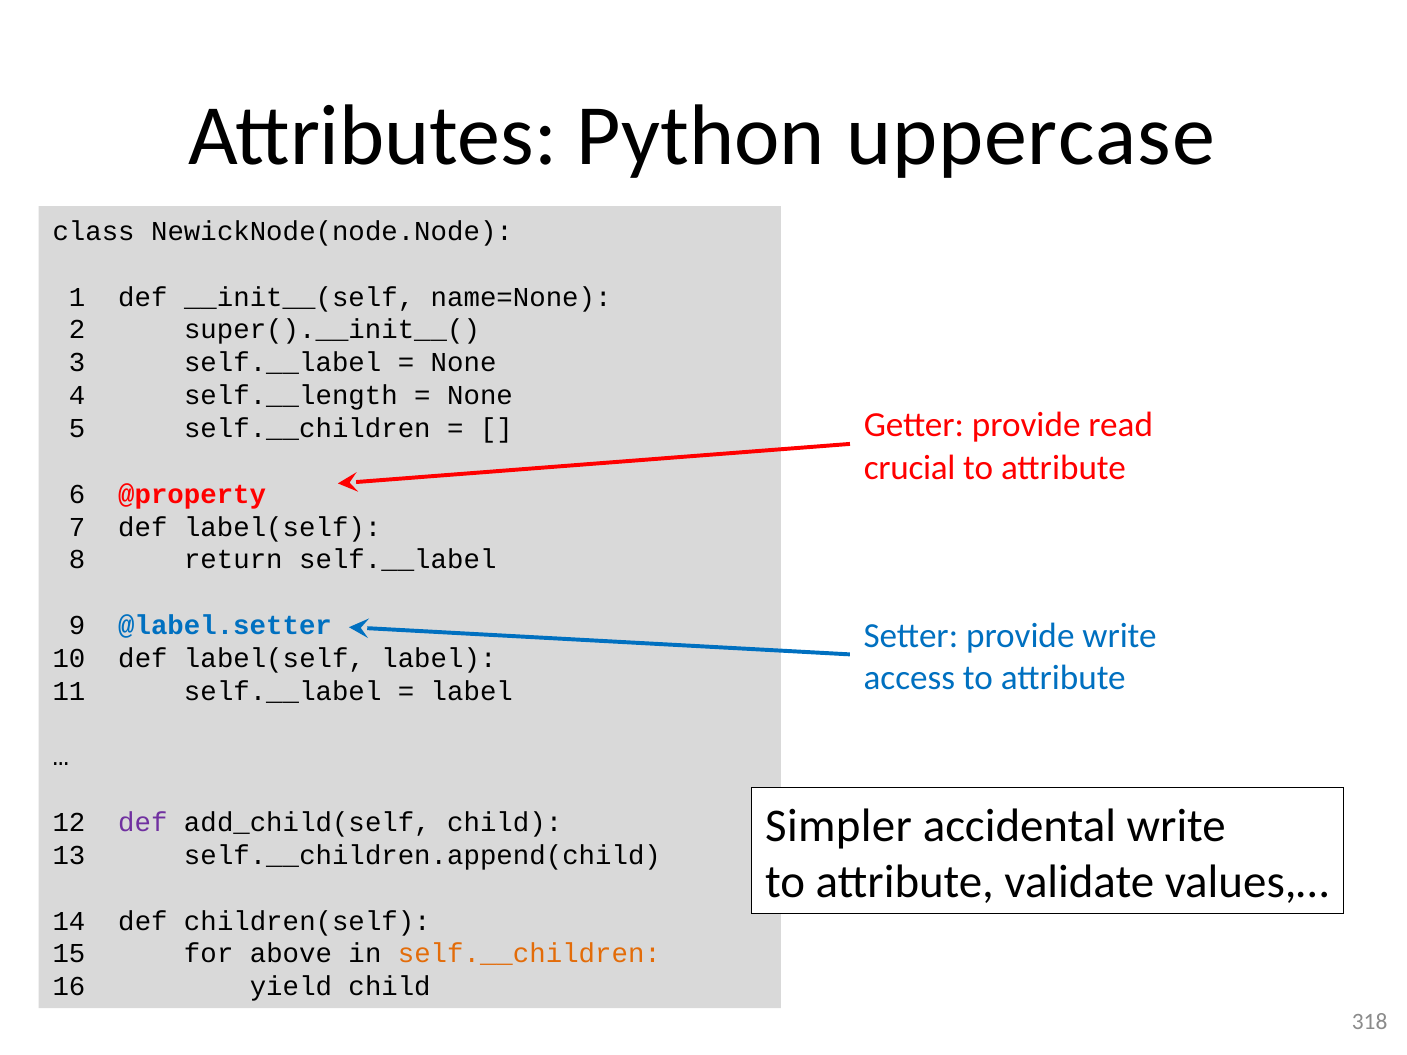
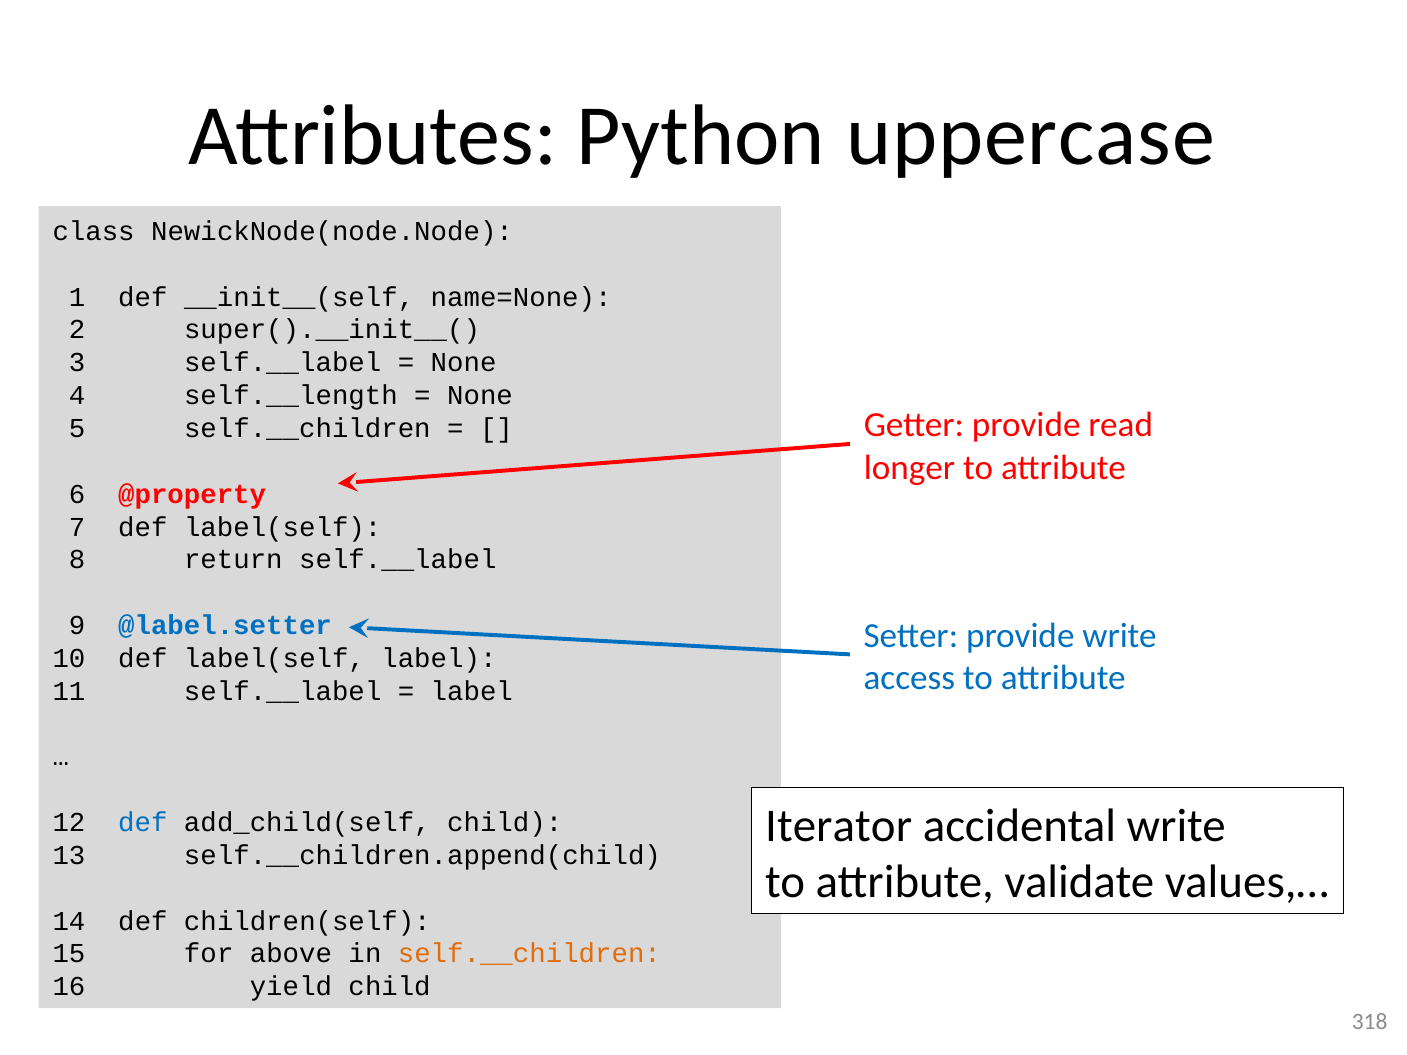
crucial: crucial -> longer
Simpler: Simpler -> Iterator
def at (143, 823) colour: purple -> blue
